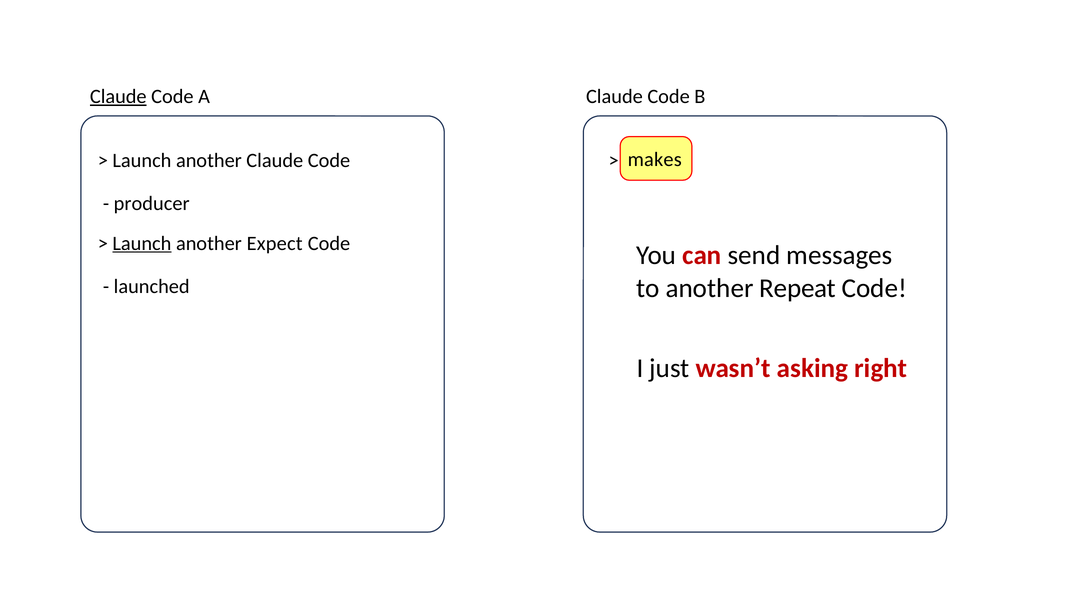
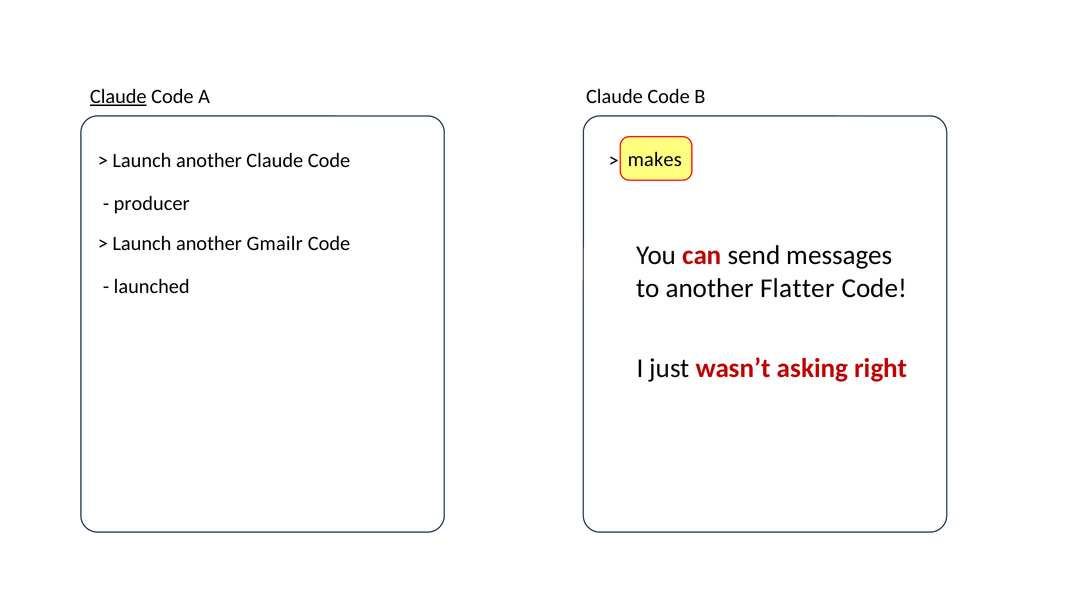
Launch at (142, 243) underline: present -> none
Expect: Expect -> Gmailr
Repeat: Repeat -> Flatter
